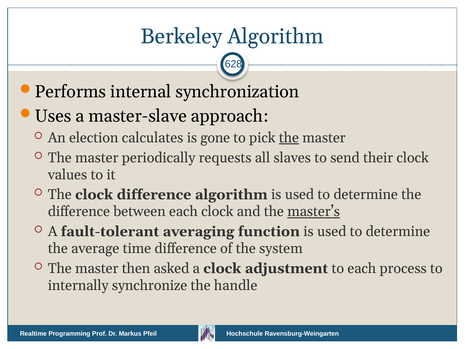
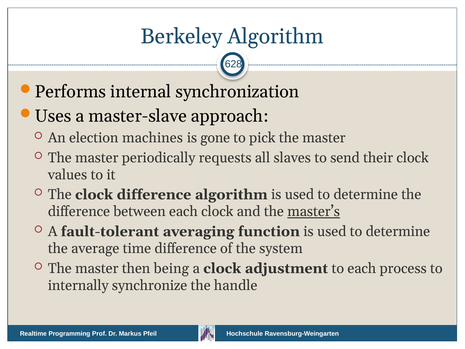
calculates: calculates -> machines
the at (289, 138) underline: present -> none
asked: asked -> being
